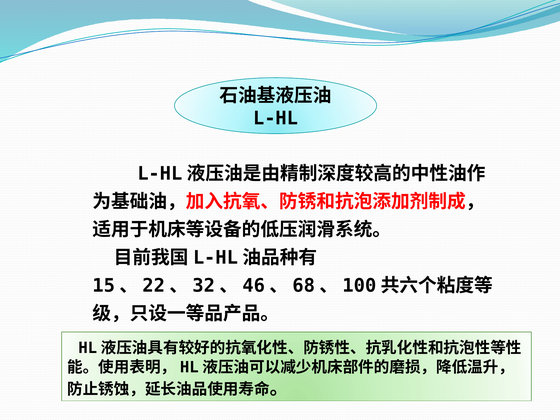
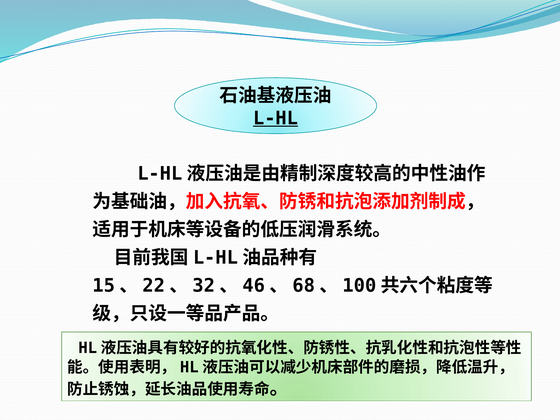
L-HL underline: none -> present
